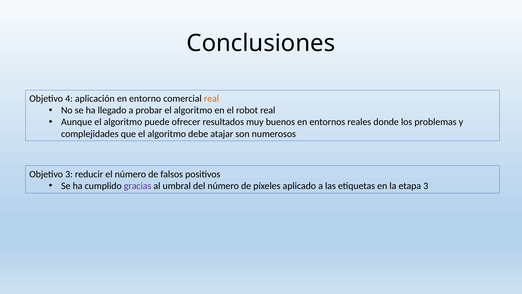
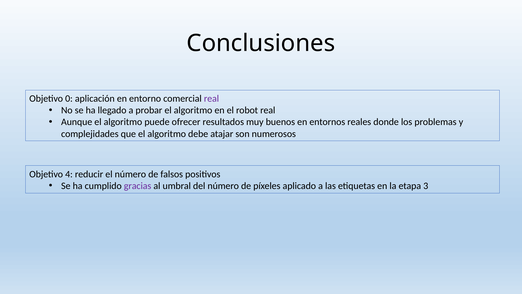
4: 4 -> 0
real at (211, 98) colour: orange -> purple
Objetivo 3: 3 -> 4
